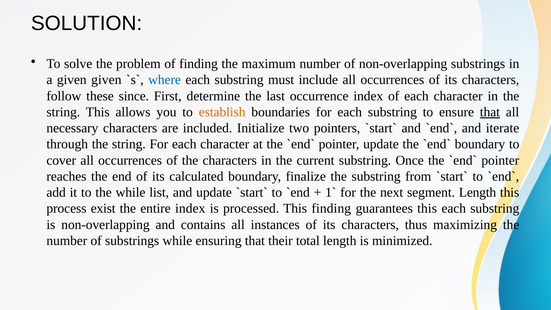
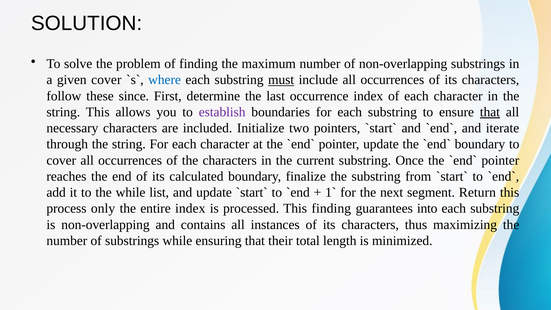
given given: given -> cover
must underline: none -> present
establish colour: orange -> purple
segment Length: Length -> Return
exist: exist -> only
guarantees this: this -> into
